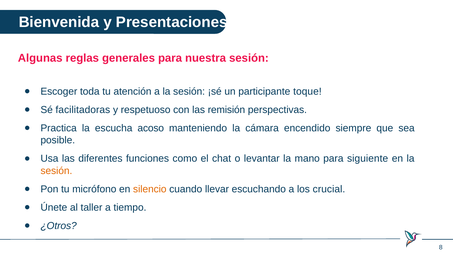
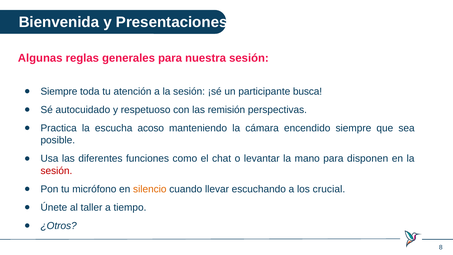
Escoger at (59, 91): Escoger -> Siempre
toque: toque -> busca
facilitadoras: facilitadoras -> autocuidado
siguiente: siguiente -> disponen
sesión at (56, 171) colour: orange -> red
